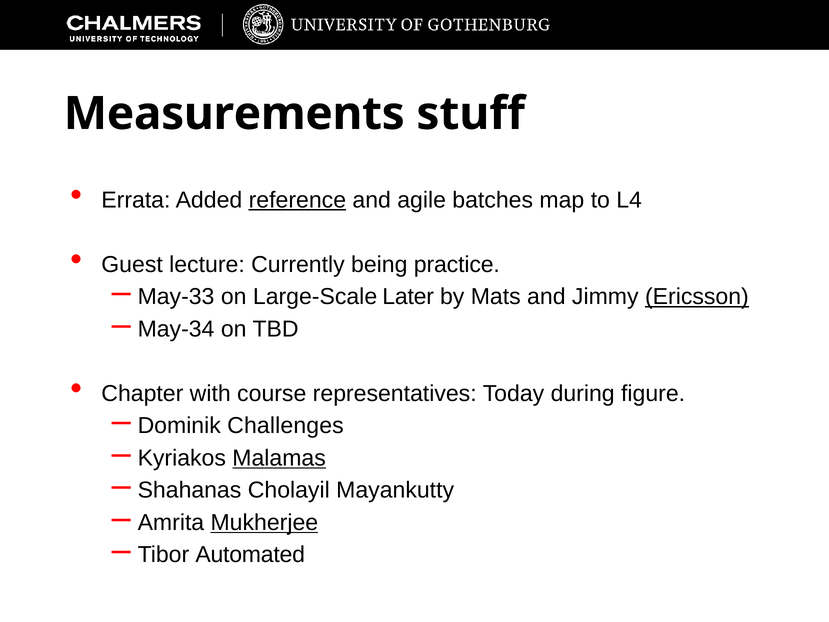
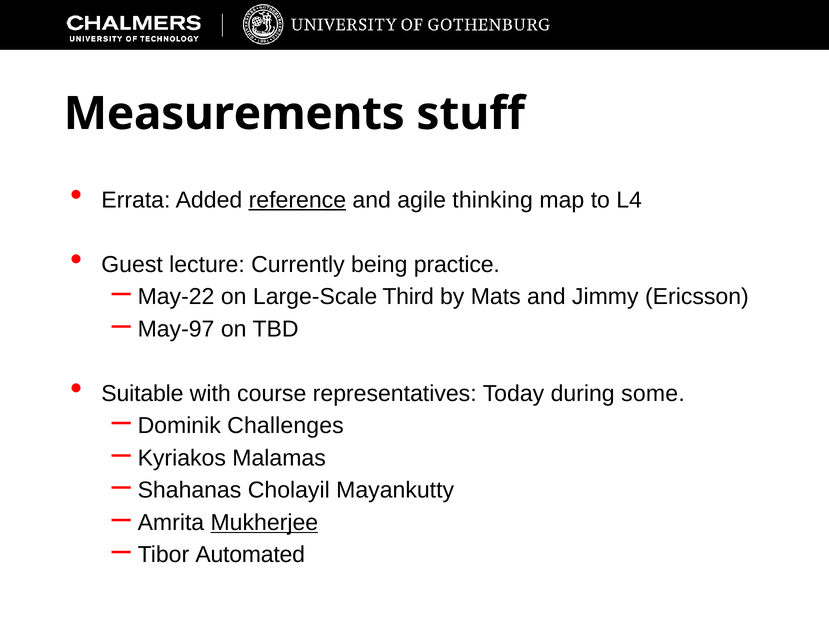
batches: batches -> thinking
May-33: May-33 -> May-22
Later: Later -> Third
Ericsson underline: present -> none
May-34: May-34 -> May-97
Chapter: Chapter -> Suitable
figure: figure -> some
Malamas underline: present -> none
